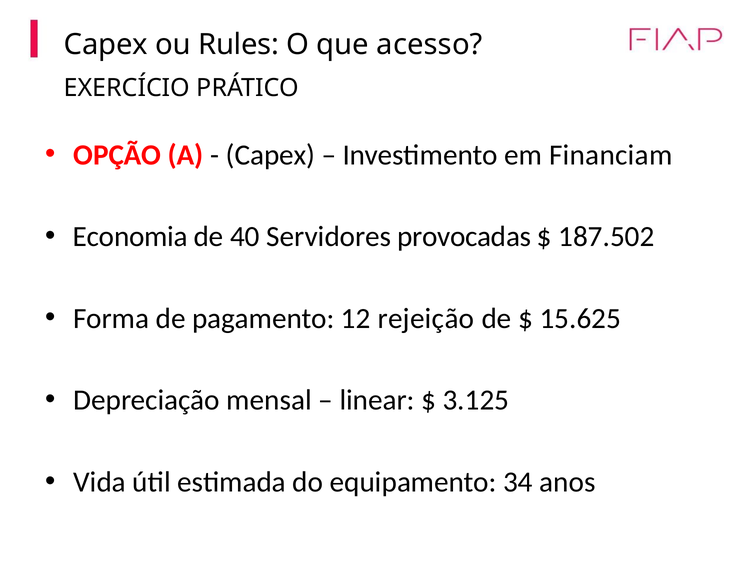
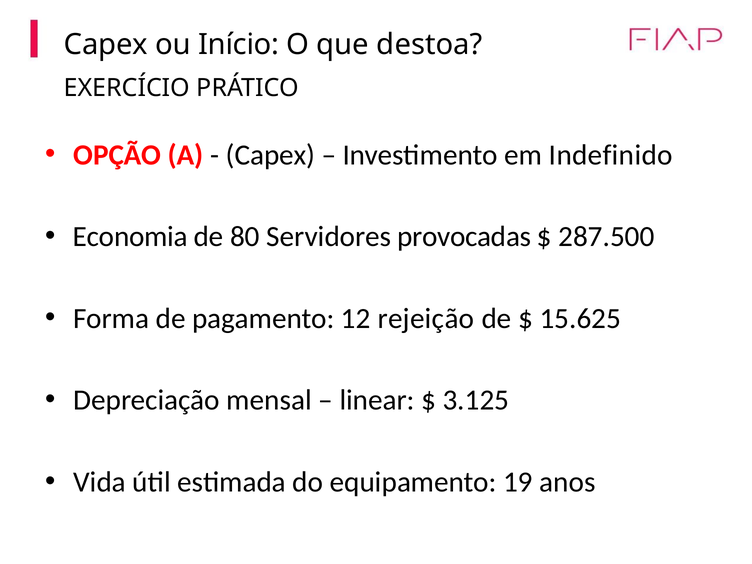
Rules: Rules -> Início
acesso: acesso -> destoa
Financiam: Financiam -> Indefinido
40: 40 -> 80
187.502: 187.502 -> 287.500
34: 34 -> 19
